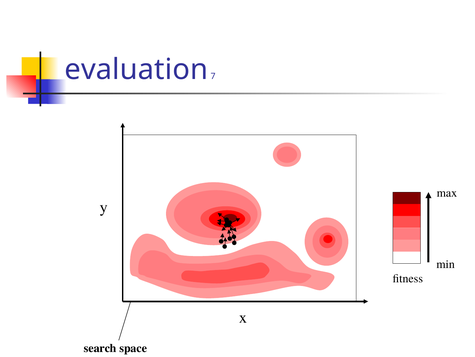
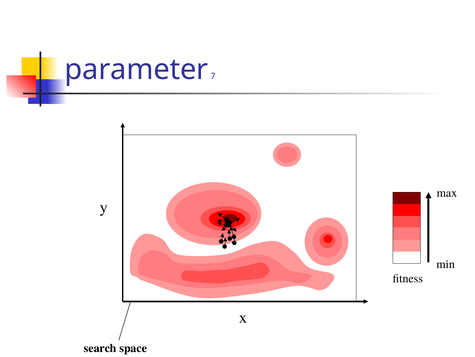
evaluation: evaluation -> parameter
